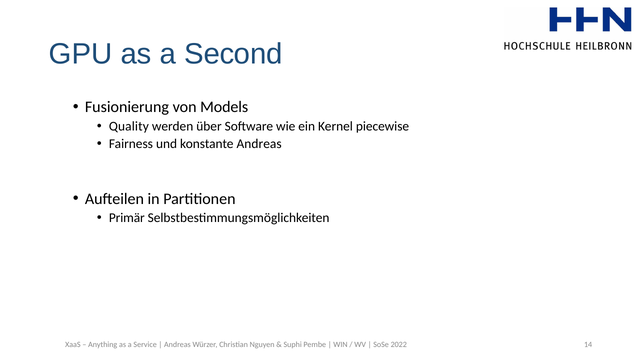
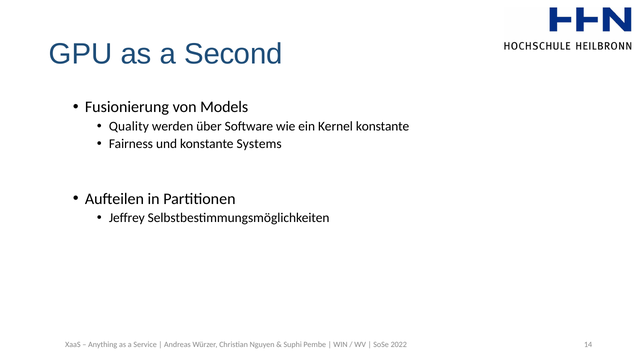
Kernel piecewise: piecewise -> konstante
konstante Andreas: Andreas -> Systems
Primär: Primär -> Jeffrey
